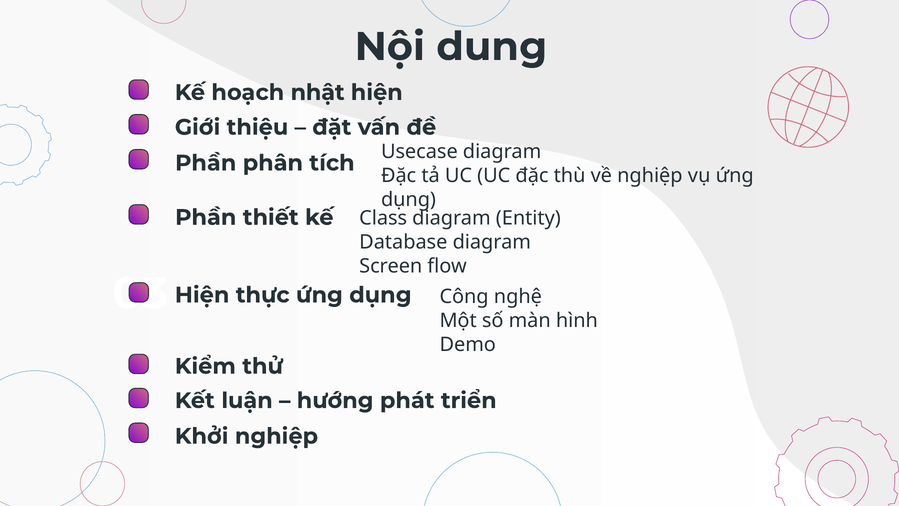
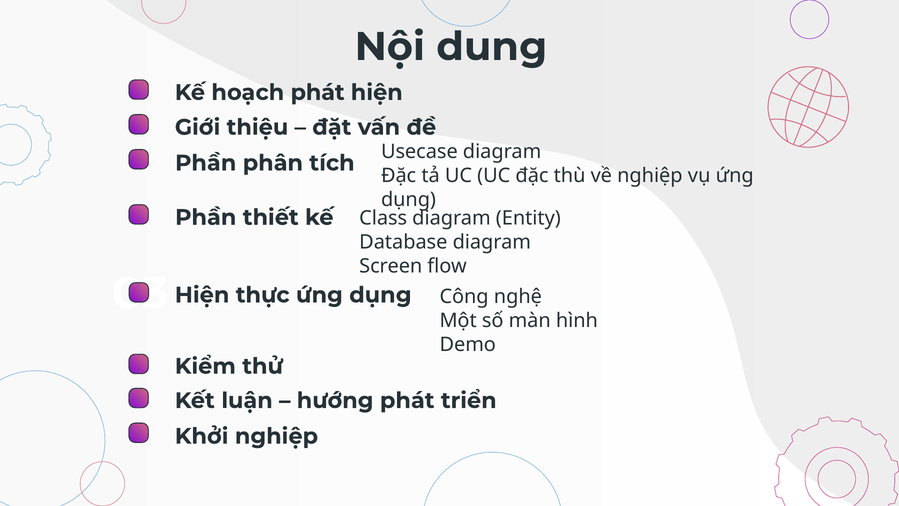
hoạch nhật: nhật -> phát
